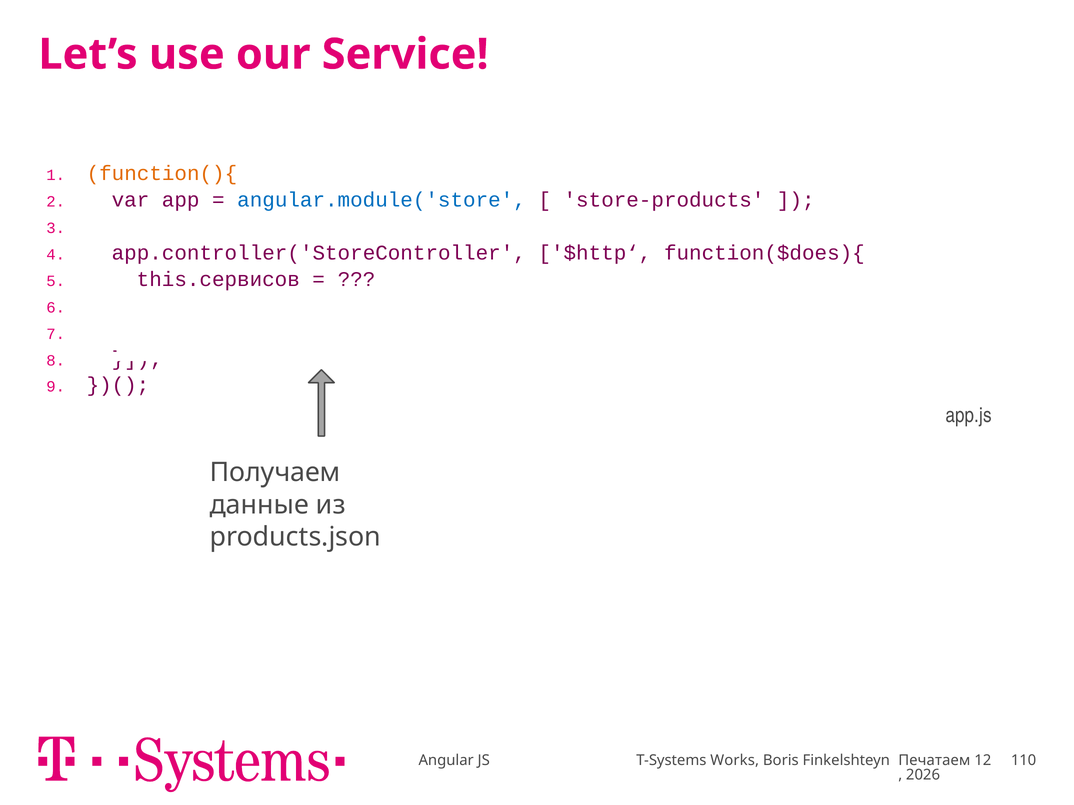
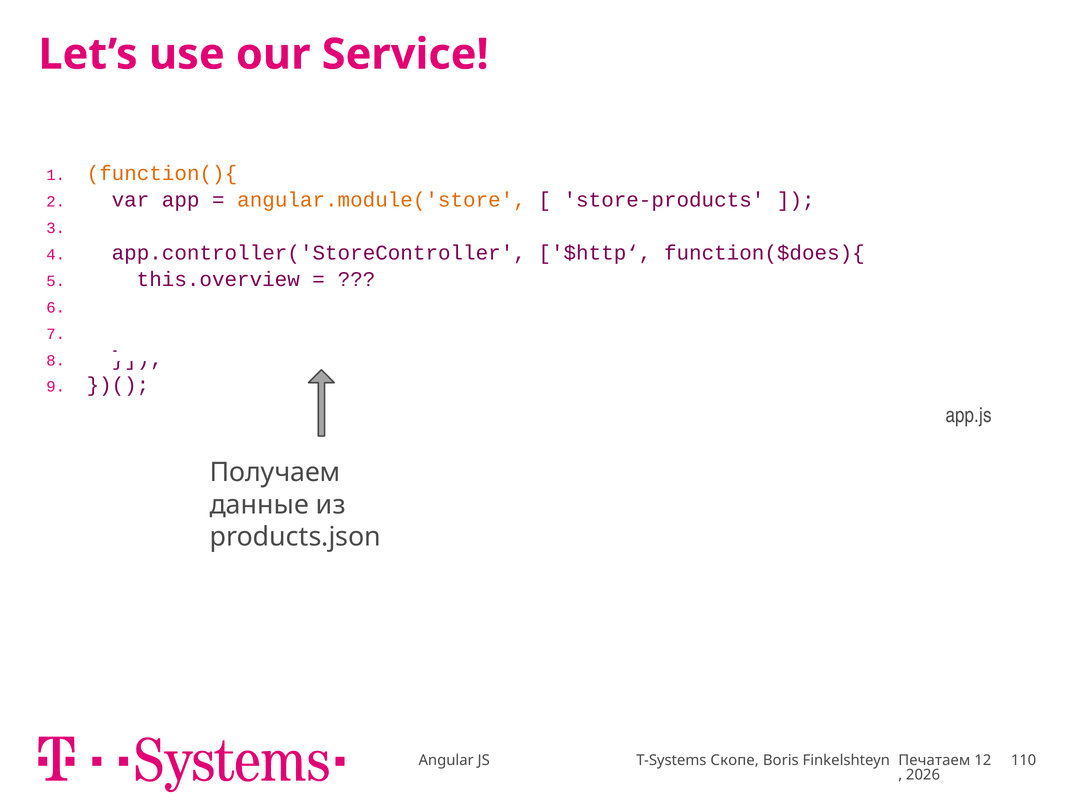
angular.module('store colour: blue -> orange
this.сервисов: this.сервисов -> this.overview
Works: Works -> Скопе
